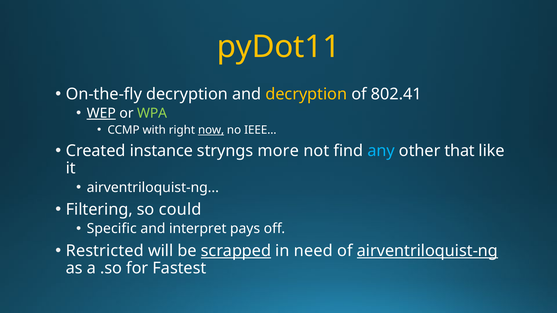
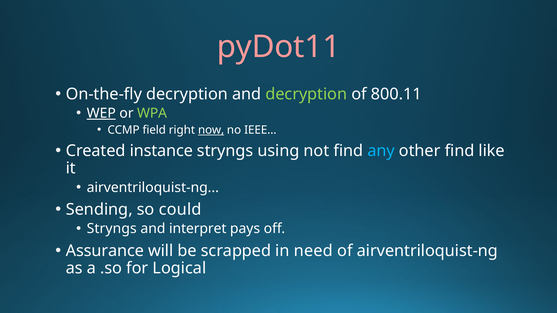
pyDot11 colour: yellow -> pink
decryption at (306, 94) colour: yellow -> light green
802.41: 802.41 -> 800.11
with: with -> field
more: more -> using
other that: that -> find
Filtering: Filtering -> Sending
Specific at (112, 229): Specific -> Stryngs
Restricted: Restricted -> Assurance
scrapped underline: present -> none
airventriloquist-ng at (427, 251) underline: present -> none
Fastest: Fastest -> Logical
